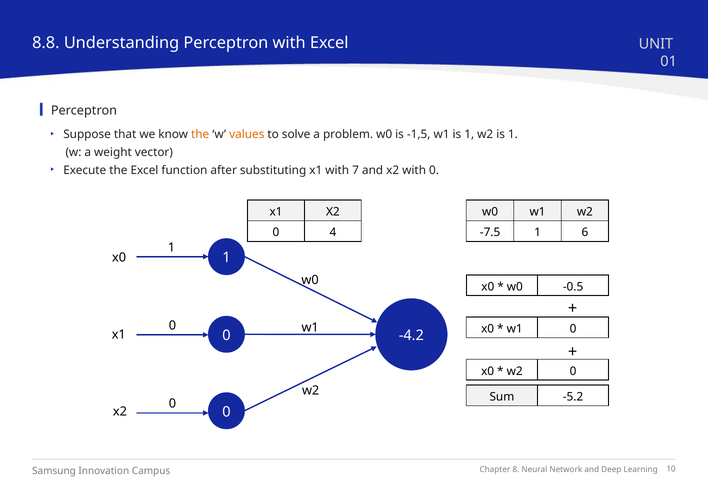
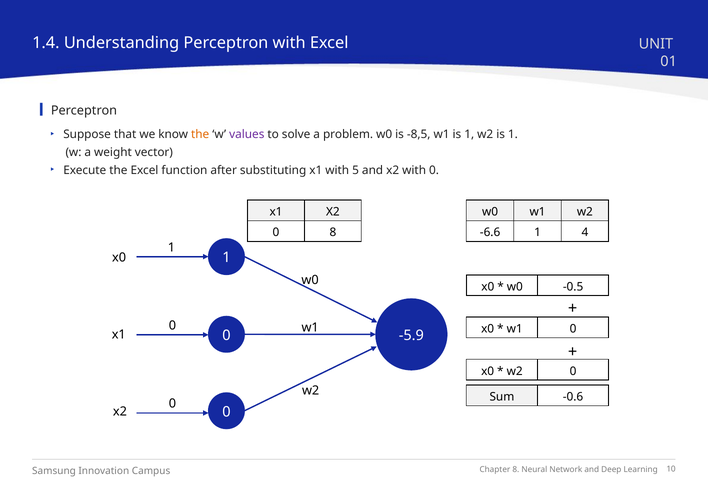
8.8: 8.8 -> 1.4
values colour: orange -> purple
-1,5: -1,5 -> -8,5
7: 7 -> 5
0 4: 4 -> 8
-7.5: -7.5 -> -6.6
6: 6 -> 4
-4.2: -4.2 -> -5.9
-5.2: -5.2 -> -0.6
